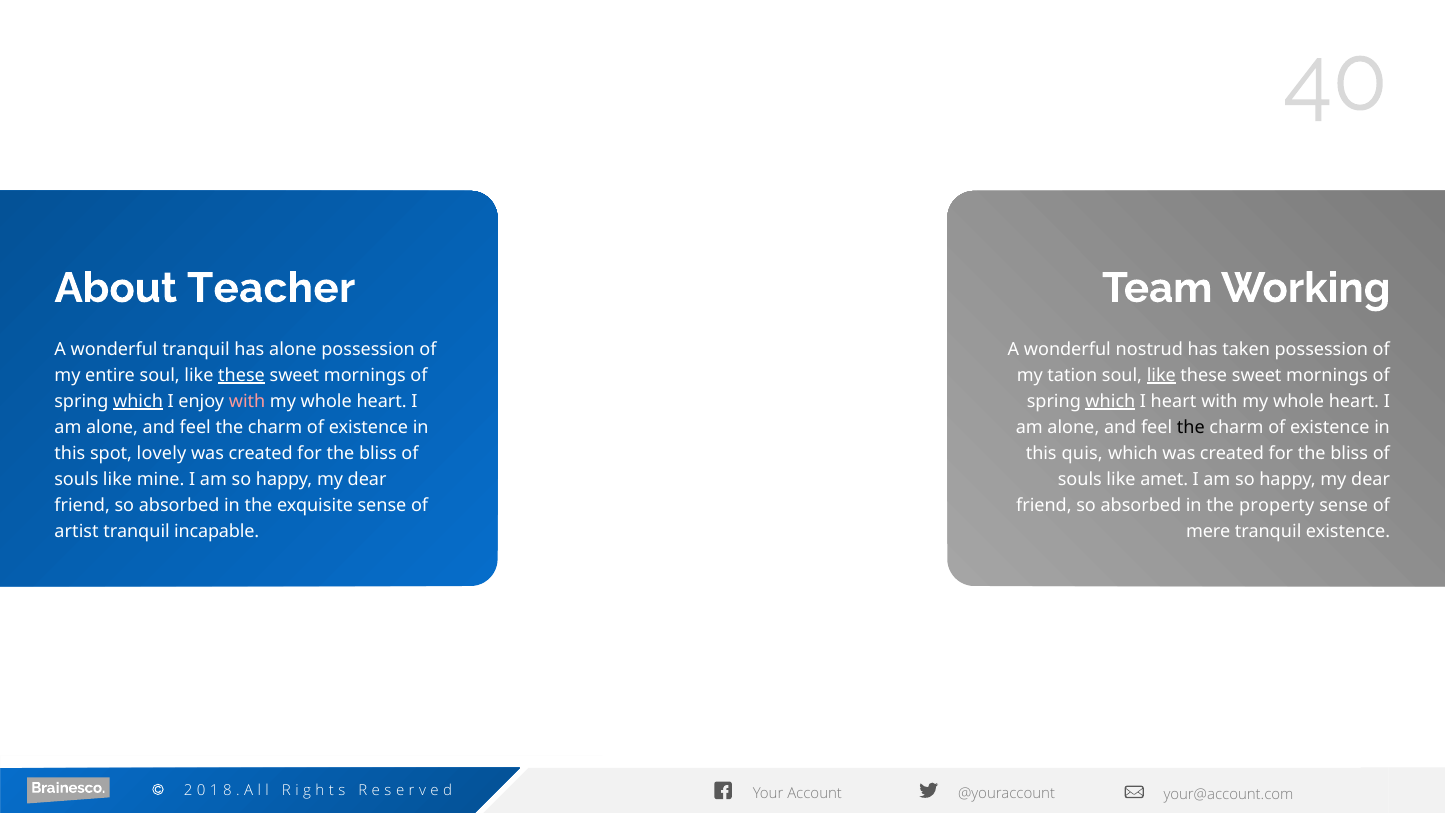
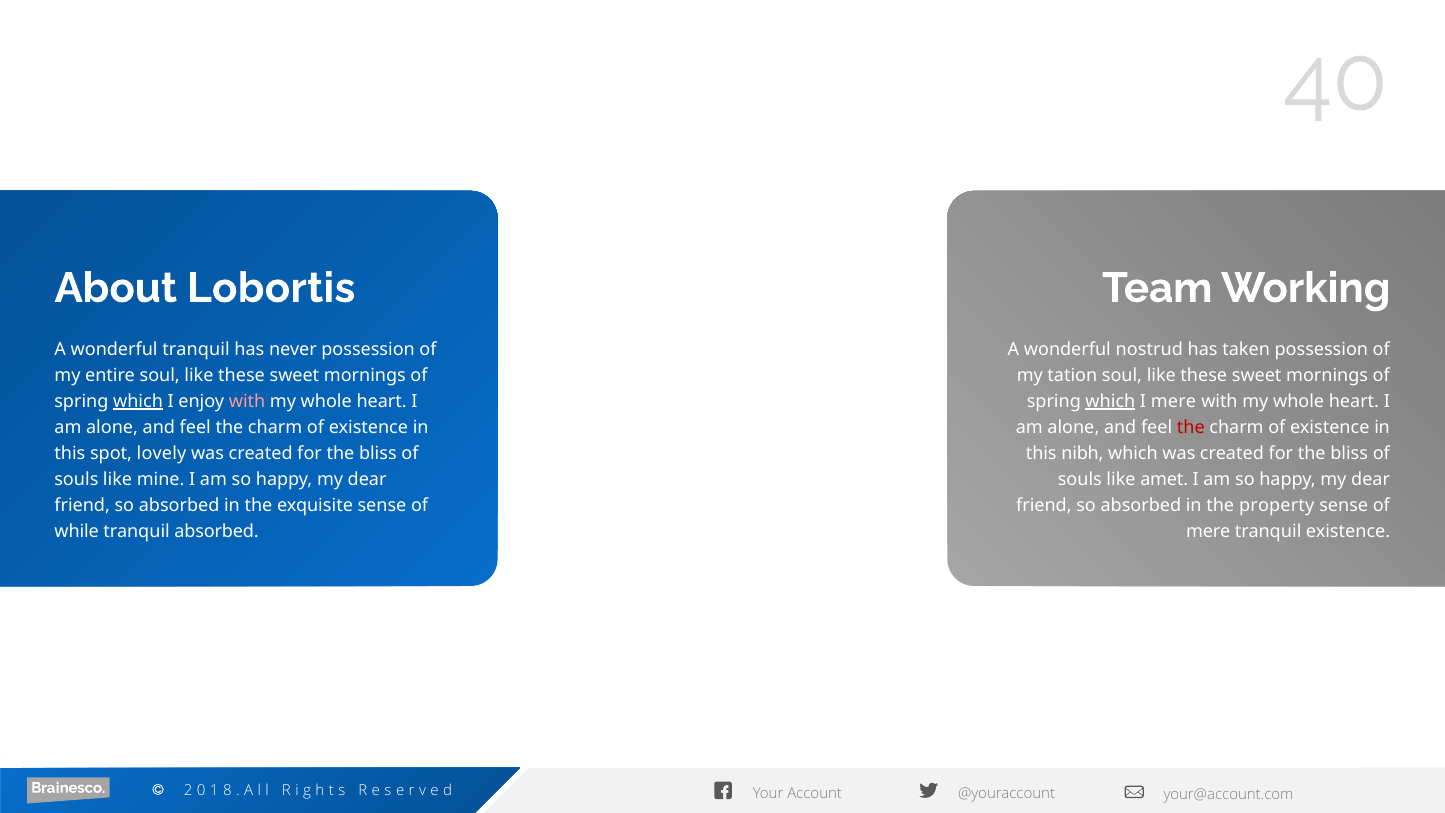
Teacher: Teacher -> Lobortis
has alone: alone -> never
these at (242, 375) underline: present -> none
like at (1161, 375) underline: present -> none
I heart: heart -> mere
the at (1191, 427) colour: black -> red
quis: quis -> nibh
artist: artist -> while
tranquil incapable: incapable -> absorbed
